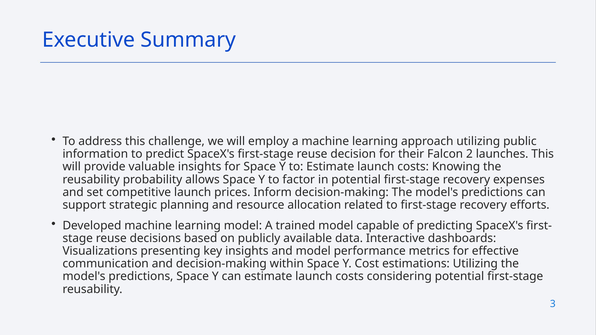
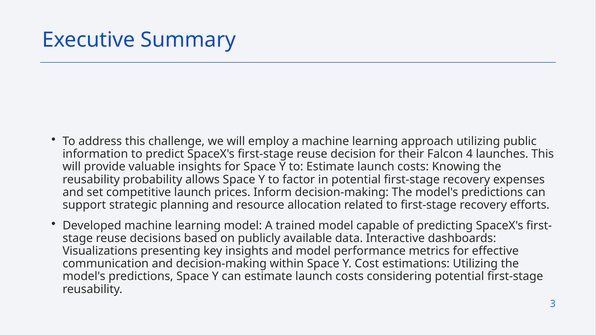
2: 2 -> 4
